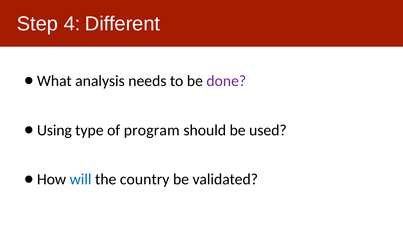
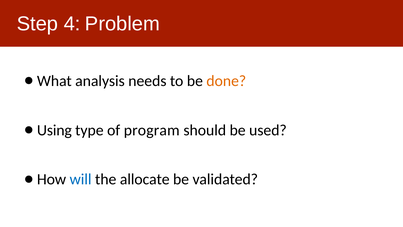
Different: Different -> Problem
done colour: purple -> orange
country: country -> allocate
